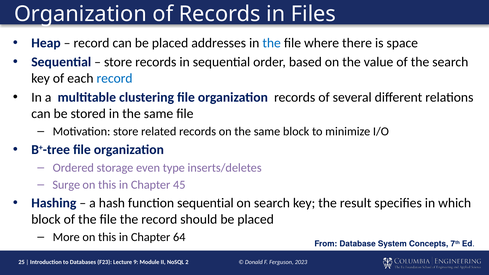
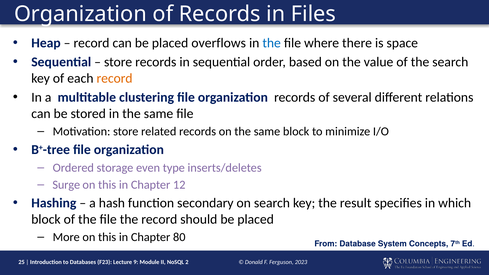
addresses: addresses -> overflows
record at (115, 78) colour: blue -> orange
45: 45 -> 12
function sequential: sequential -> secondary
64: 64 -> 80
